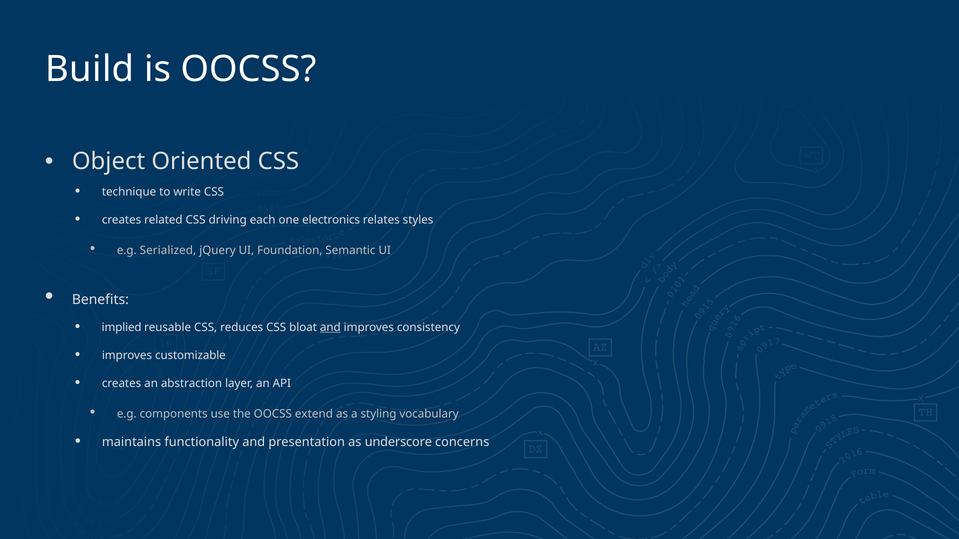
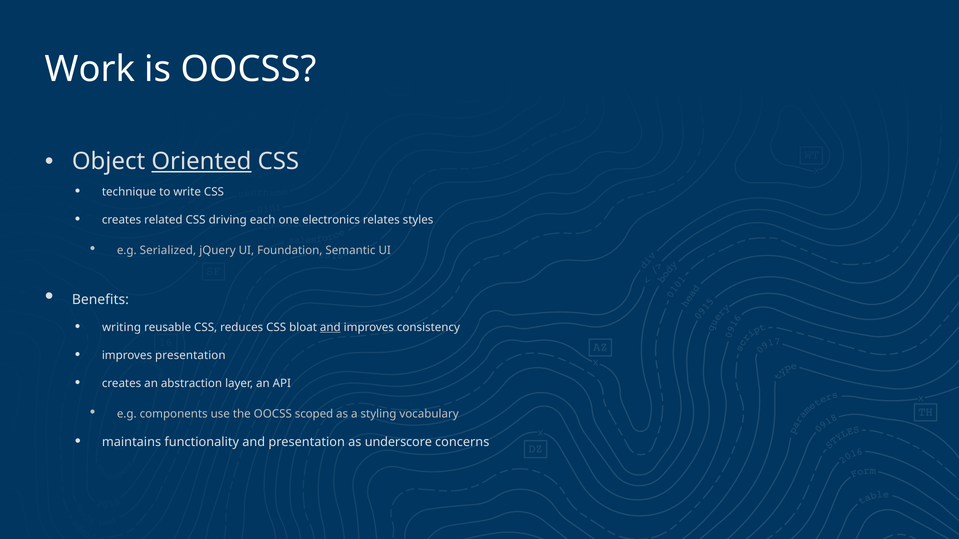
Build: Build -> Work
Oriented underline: none -> present
implied: implied -> writing
improves customizable: customizable -> presentation
extend: extend -> scoped
